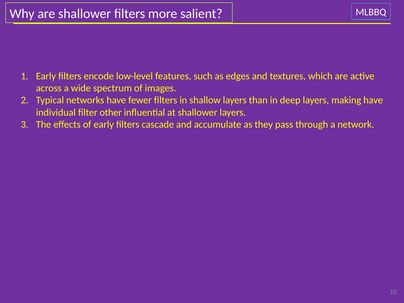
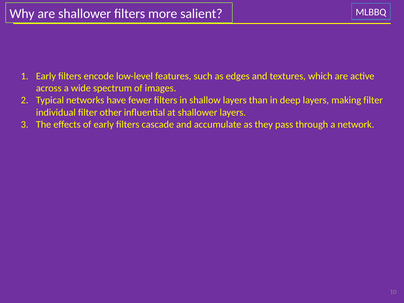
making have: have -> filter
